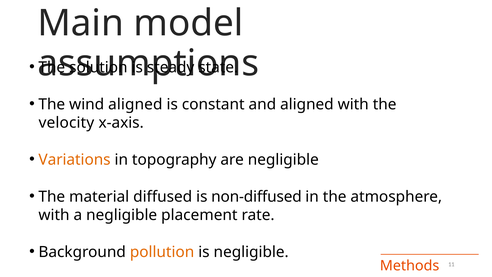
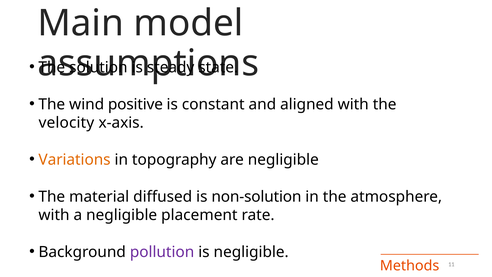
wind aligned: aligned -> positive
non-diffused: non-diffused -> non-solution
pollution colour: orange -> purple
